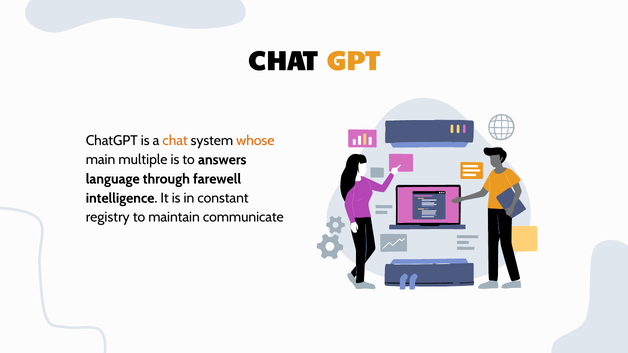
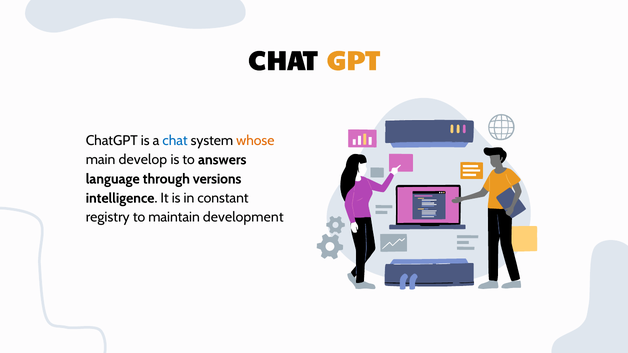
chat at (175, 141) colour: orange -> blue
multiple: multiple -> develop
farewell: farewell -> versions
communicate: communicate -> development
